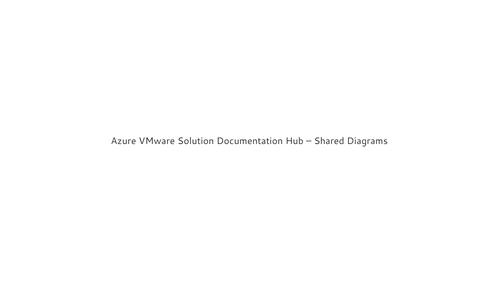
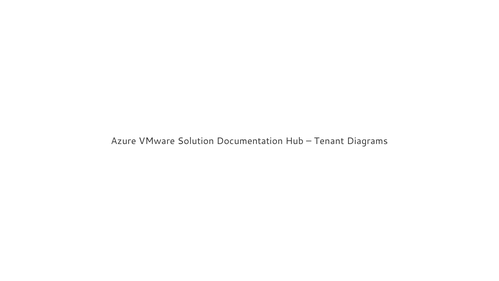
Shared: Shared -> Tenant
